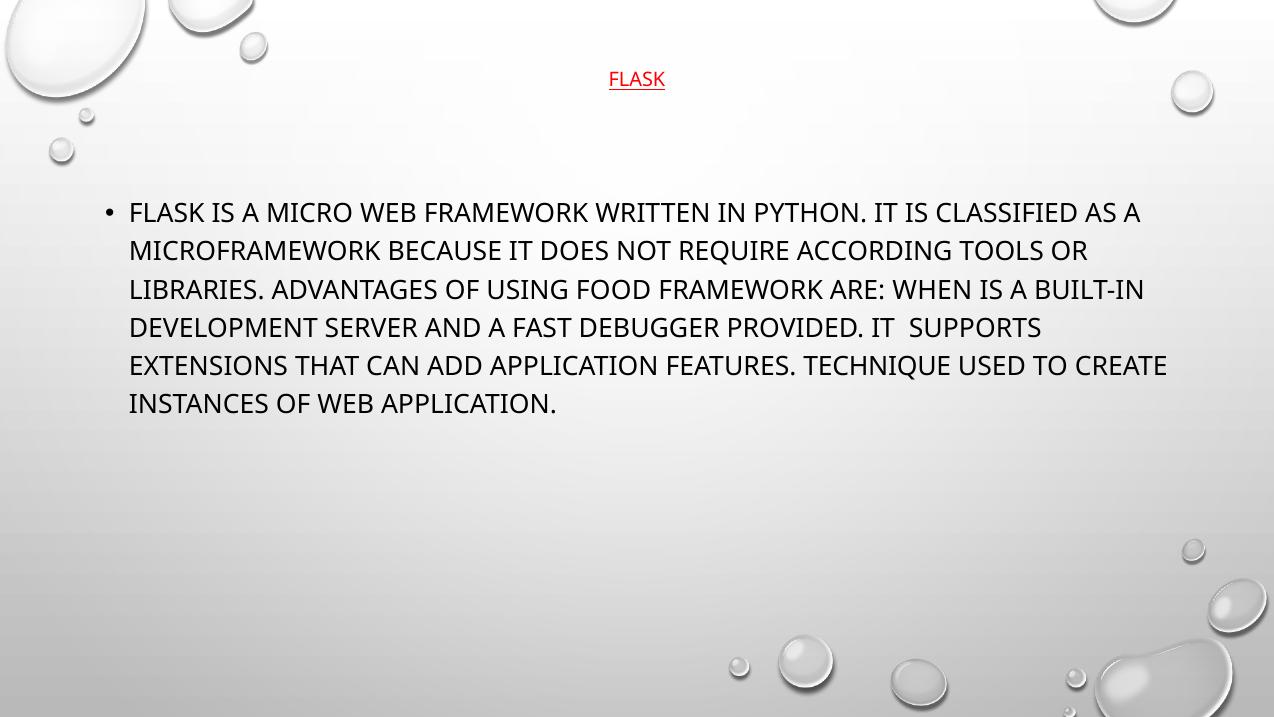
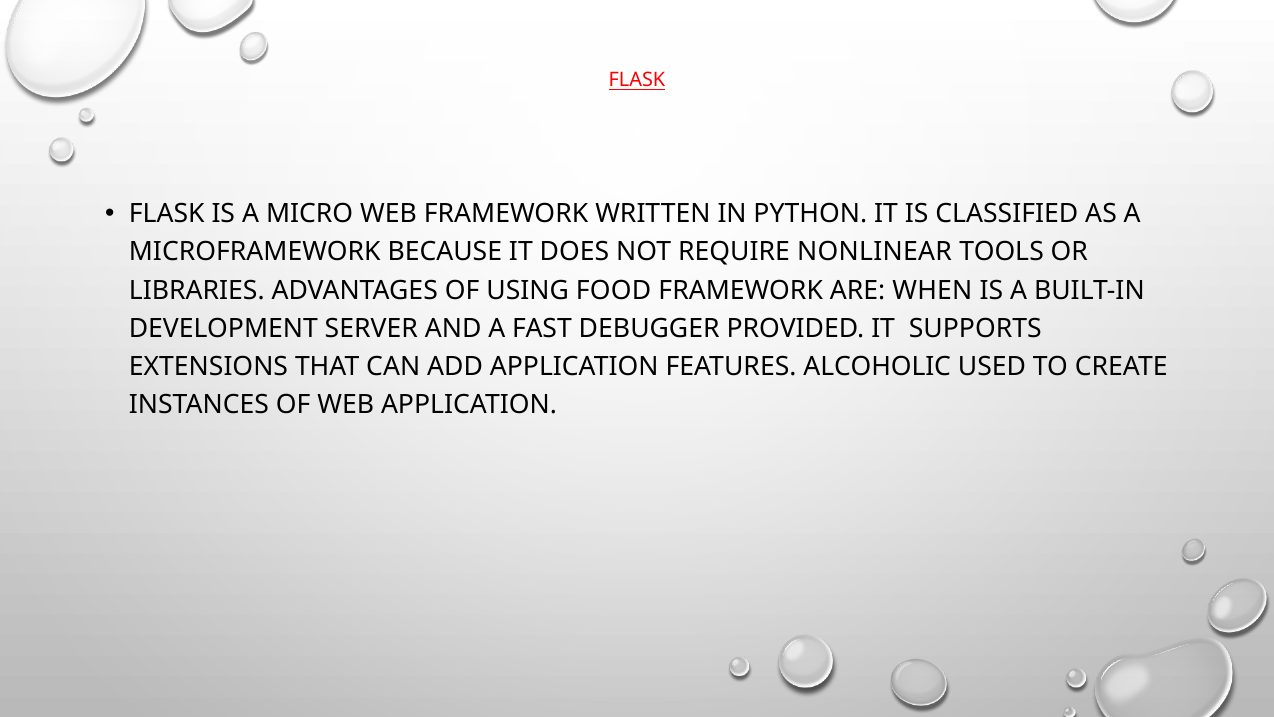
ACCORDING: ACCORDING -> NONLINEAR
TECHNIQUE: TECHNIQUE -> ALCOHOLIC
